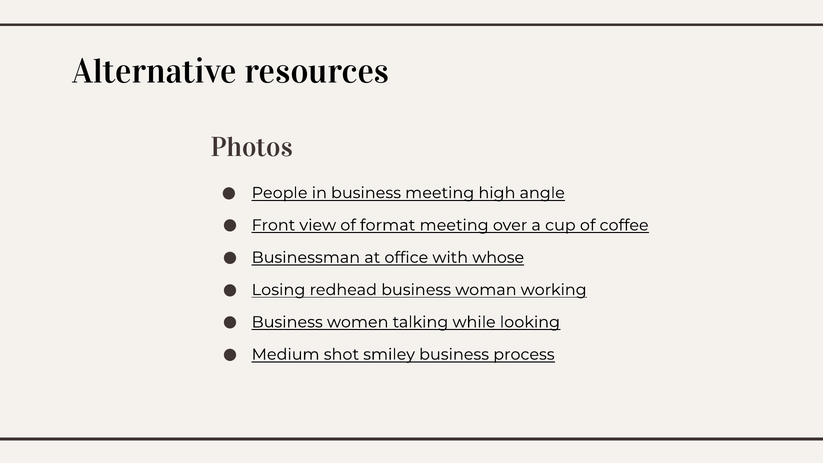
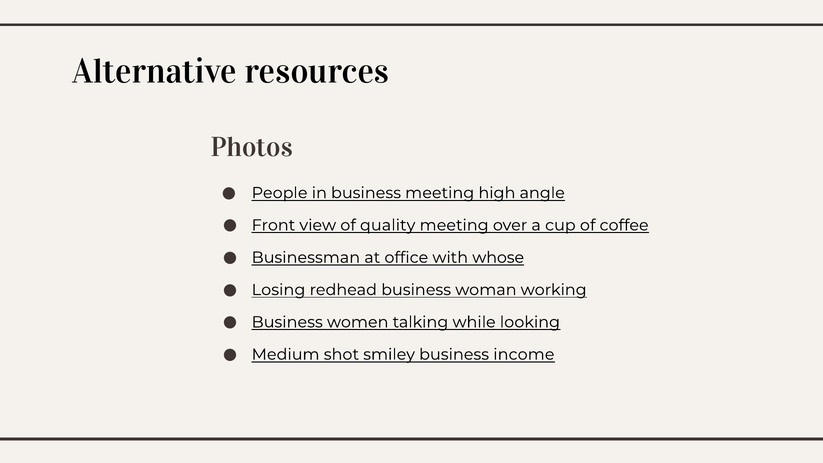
format: format -> quality
process: process -> income
